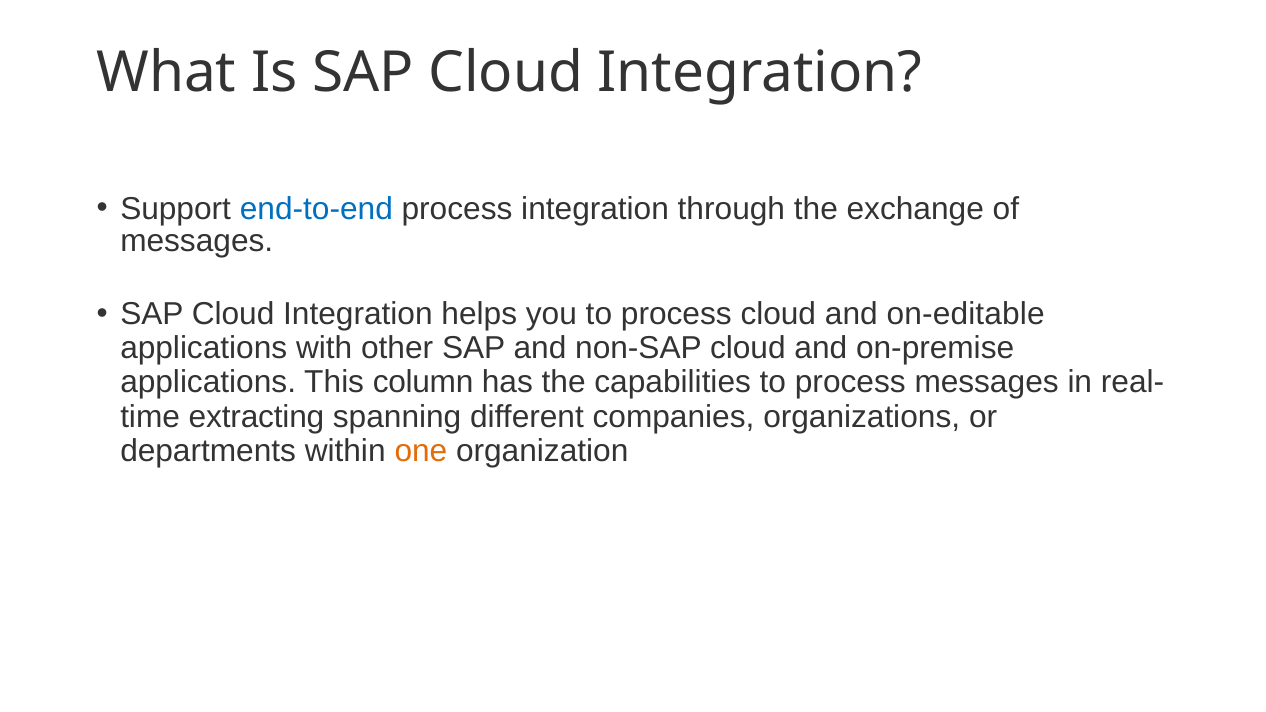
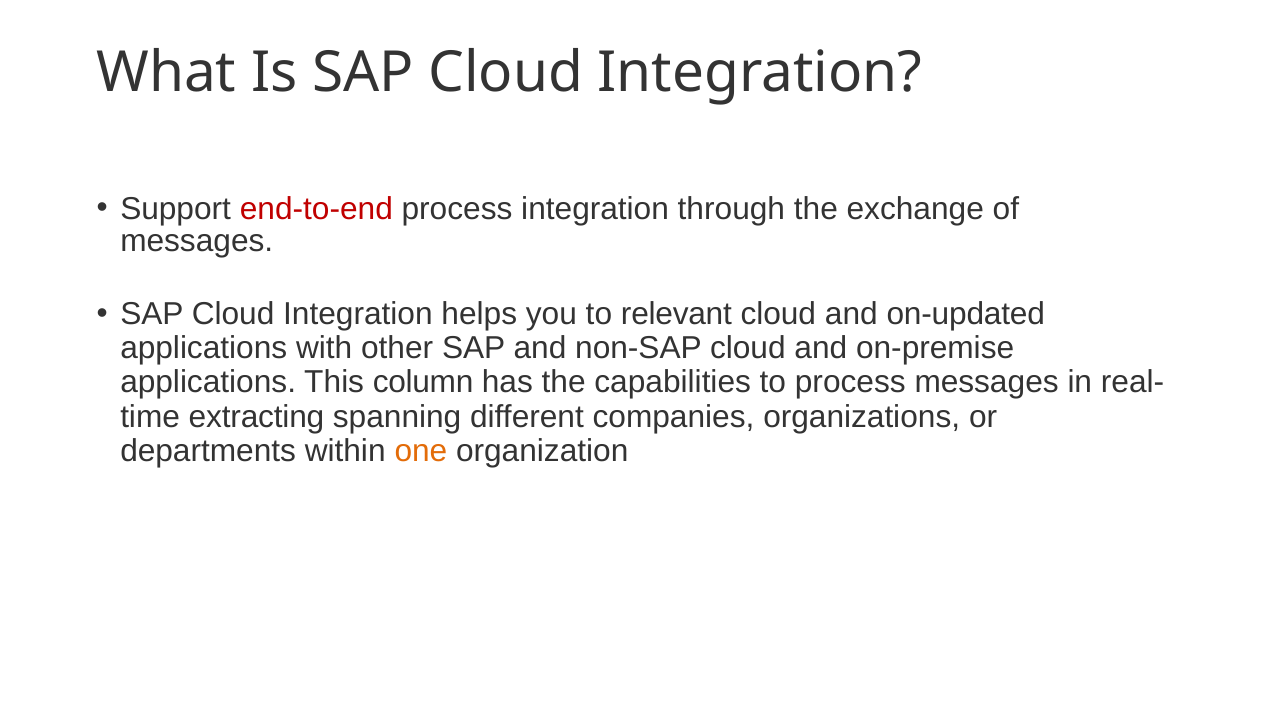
end-to-end colour: blue -> red
you to process: process -> relevant
on-editable: on-editable -> on-updated
